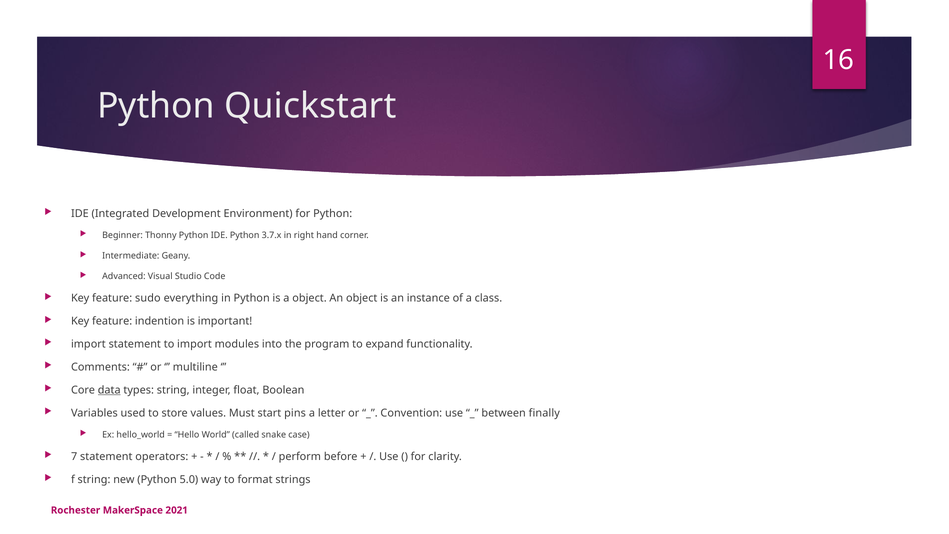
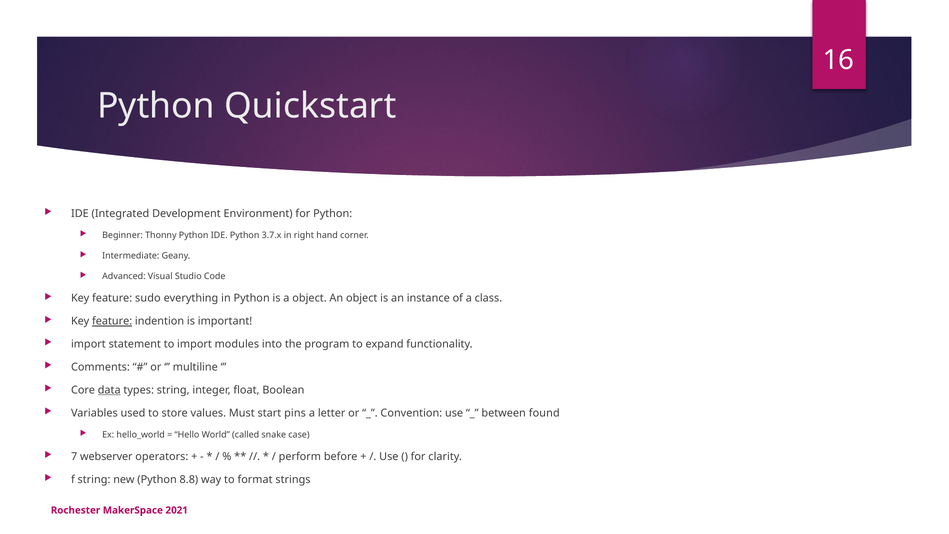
feature at (112, 321) underline: none -> present
finally: finally -> found
7 statement: statement -> webserver
5.0: 5.0 -> 8.8
